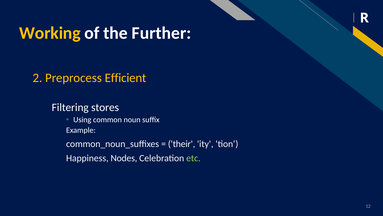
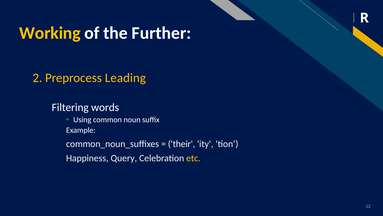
Efficient: Efficient -> Leading
stores: stores -> words
Nodes: Nodes -> Query
etc colour: light green -> yellow
